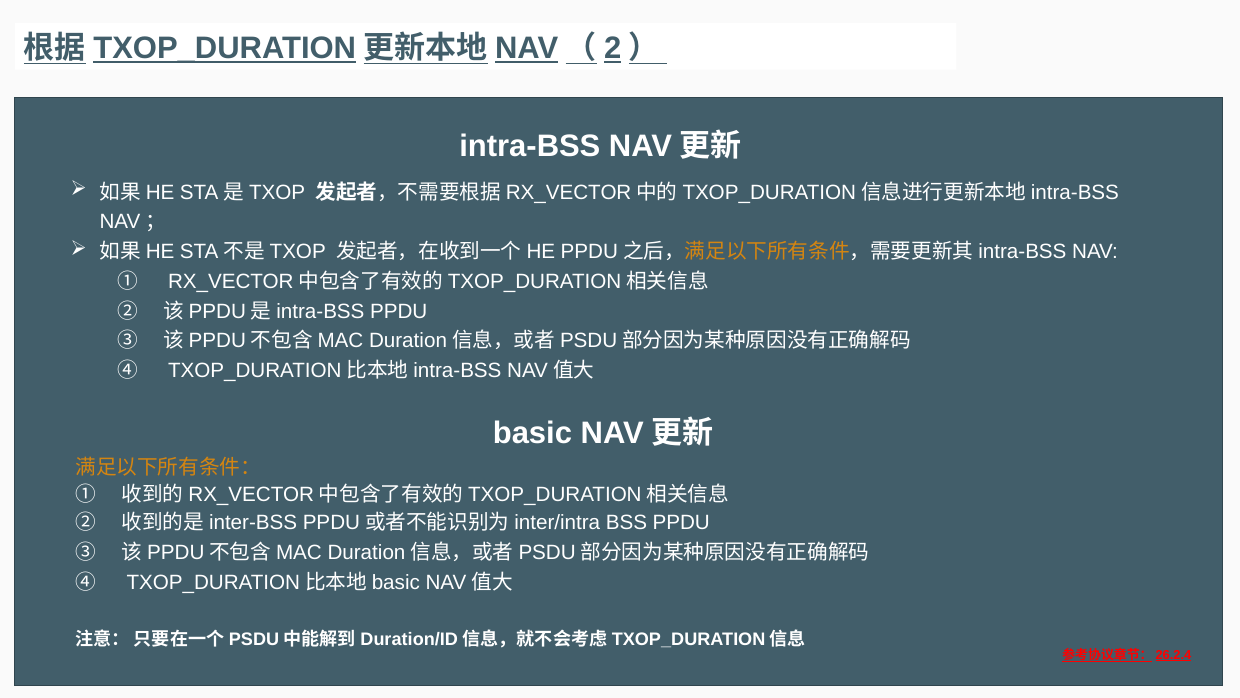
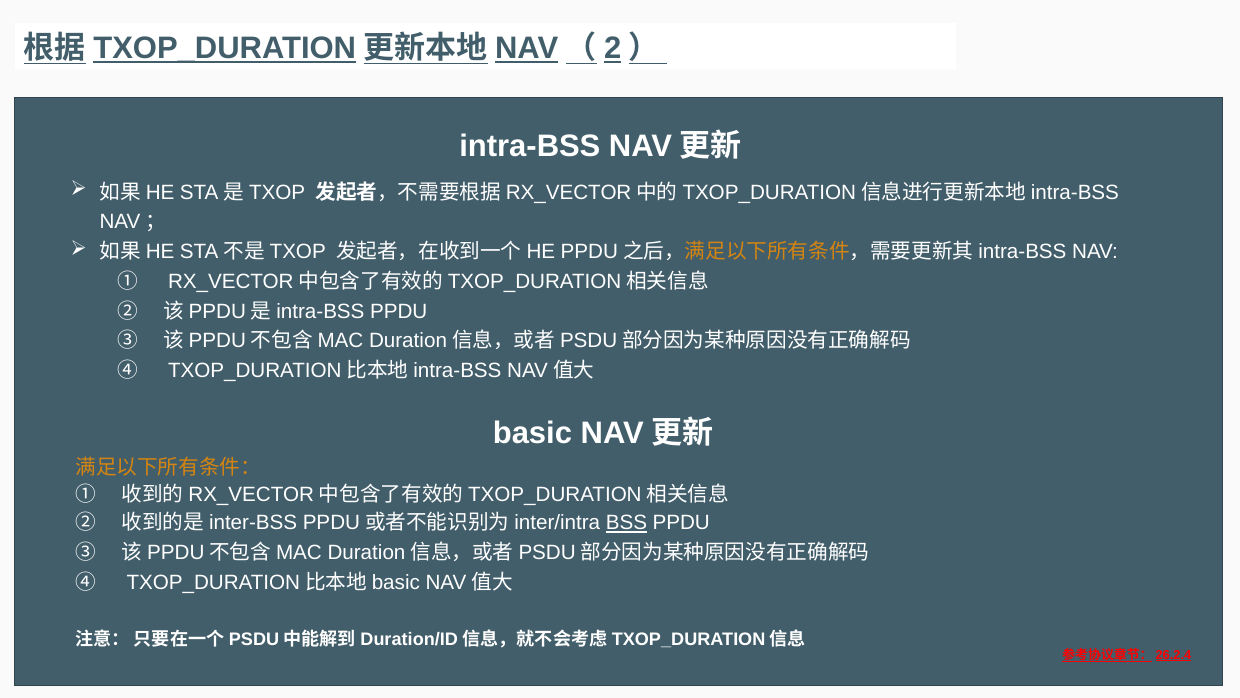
BSS underline: none -> present
